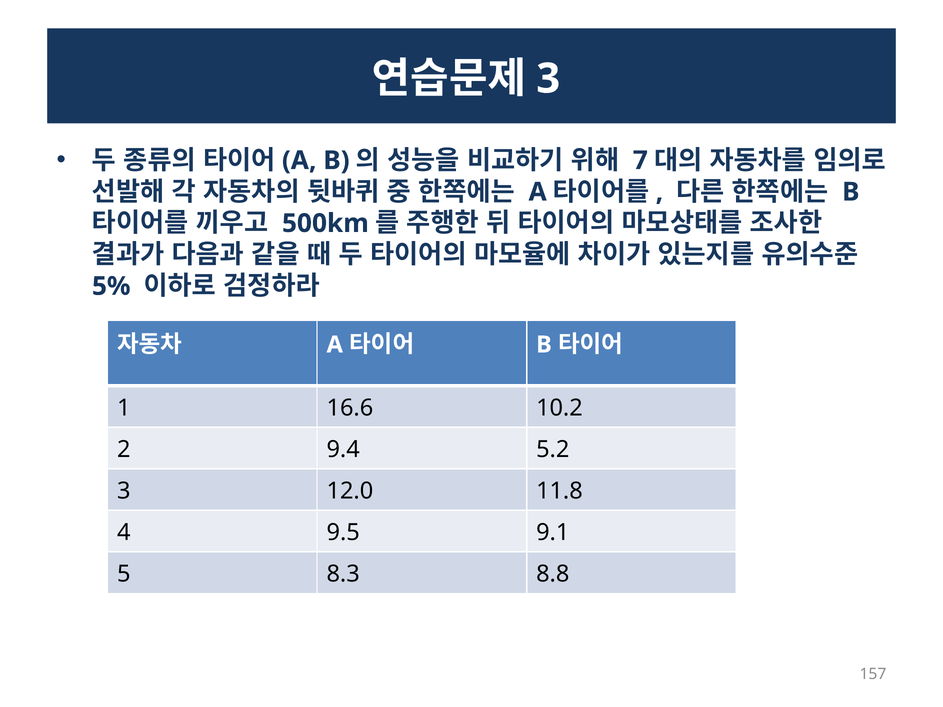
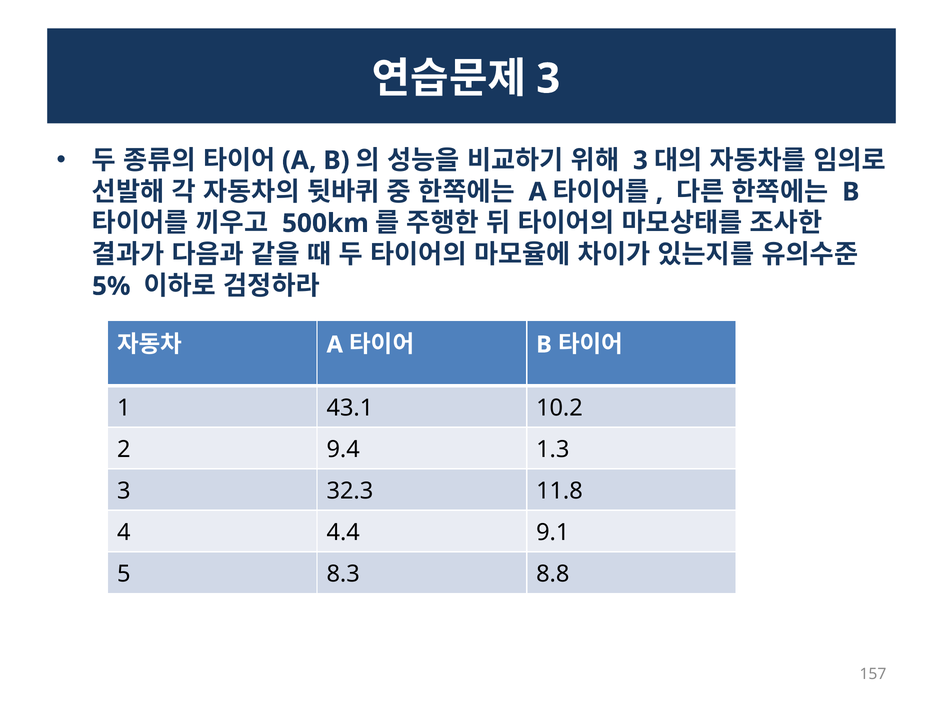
7 at (640, 161): 7 -> 3
16.6: 16.6 -> 43.1
5.2: 5.2 -> 1.3
12.0: 12.0 -> 32.3
9.5: 9.5 -> 4.4
